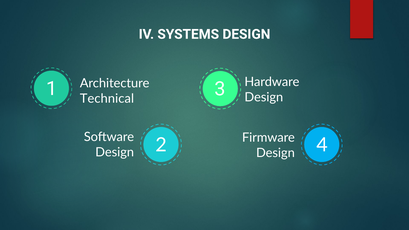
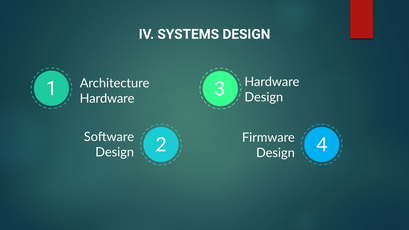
Technical at (107, 99): Technical -> Hardware
